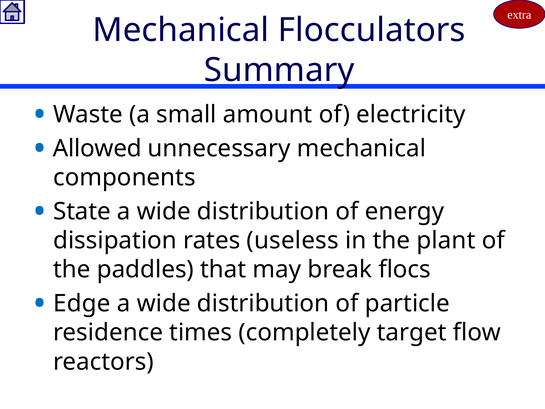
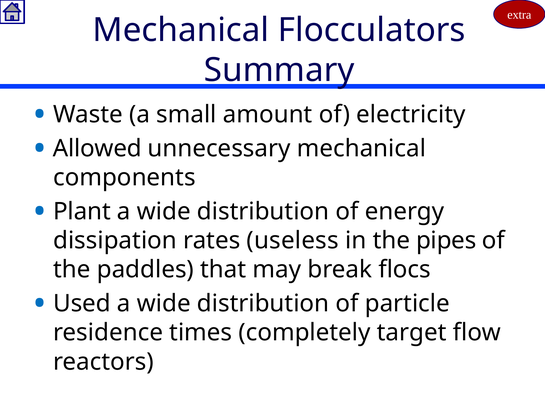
State: State -> Plant
plant: plant -> pipes
Edge: Edge -> Used
